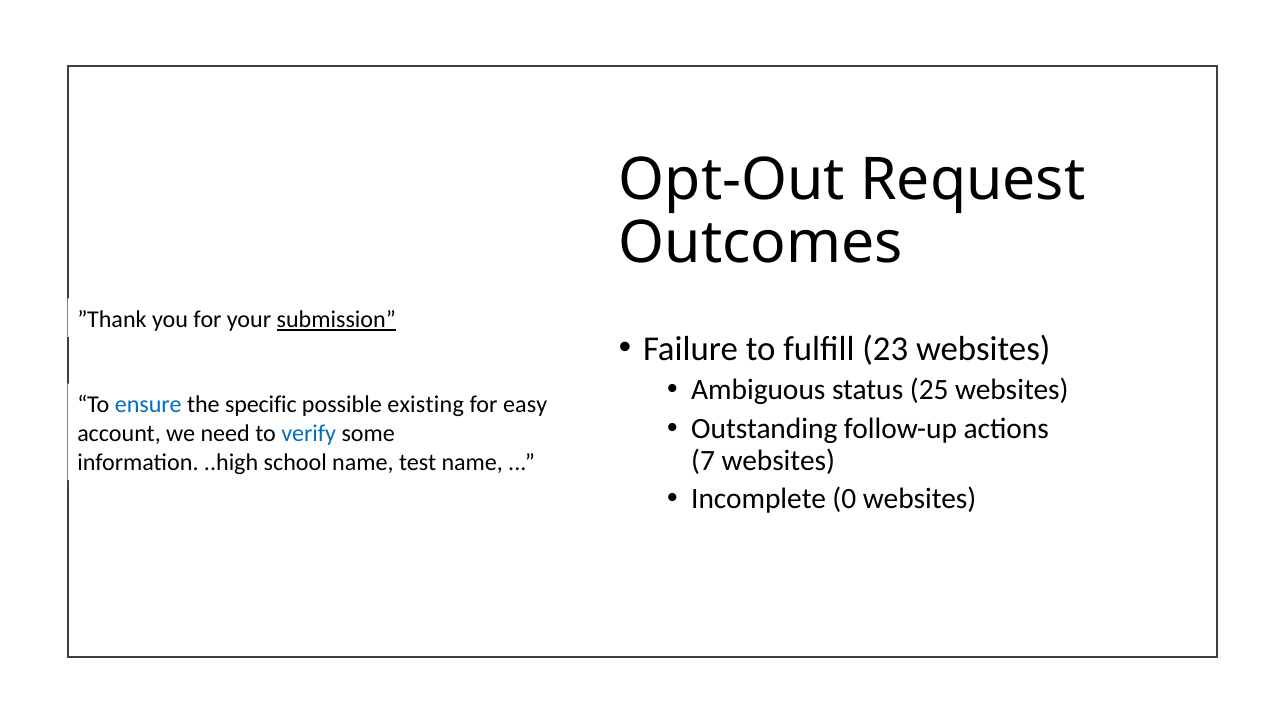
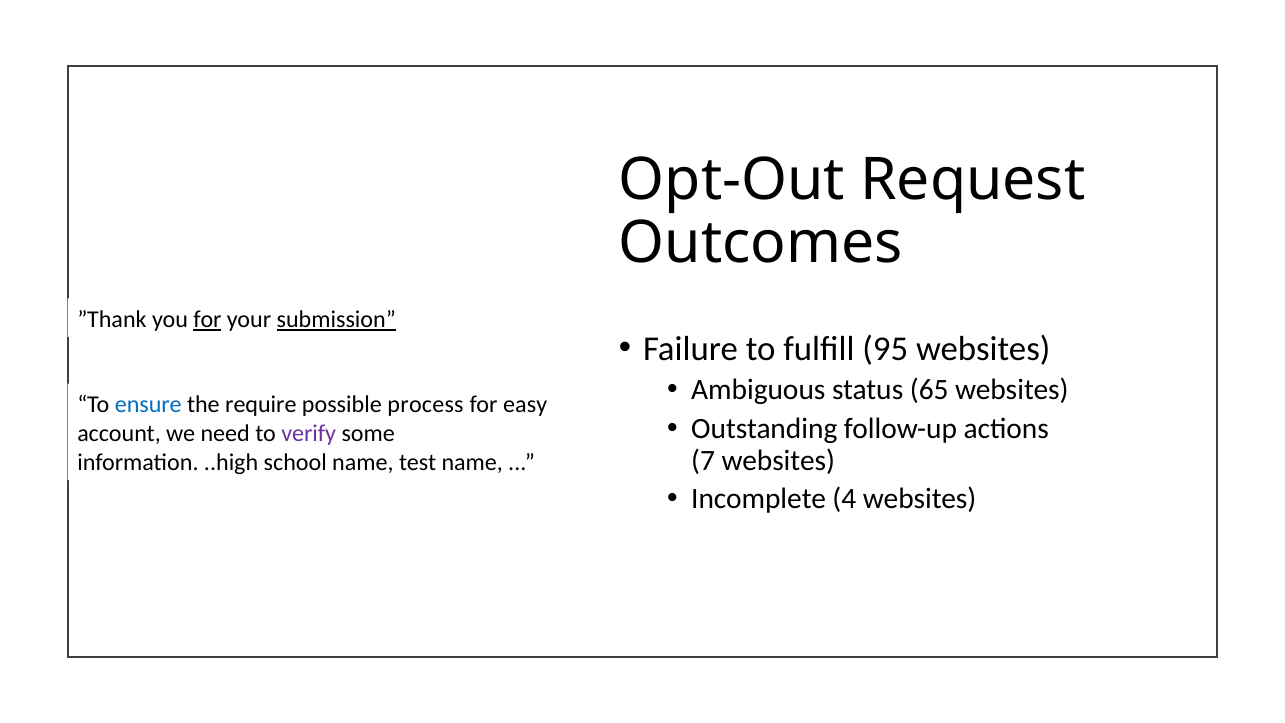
for at (208, 319) underline: none -> present
23: 23 -> 95
25: 25 -> 65
specific: specific -> require
existing: existing -> process
verify colour: blue -> purple
0: 0 -> 4
